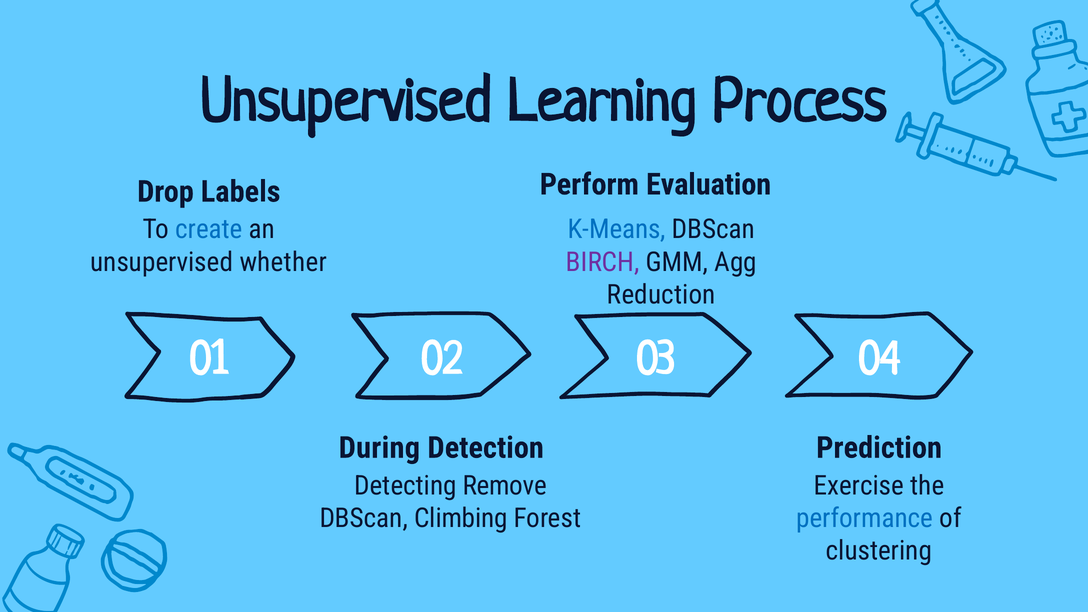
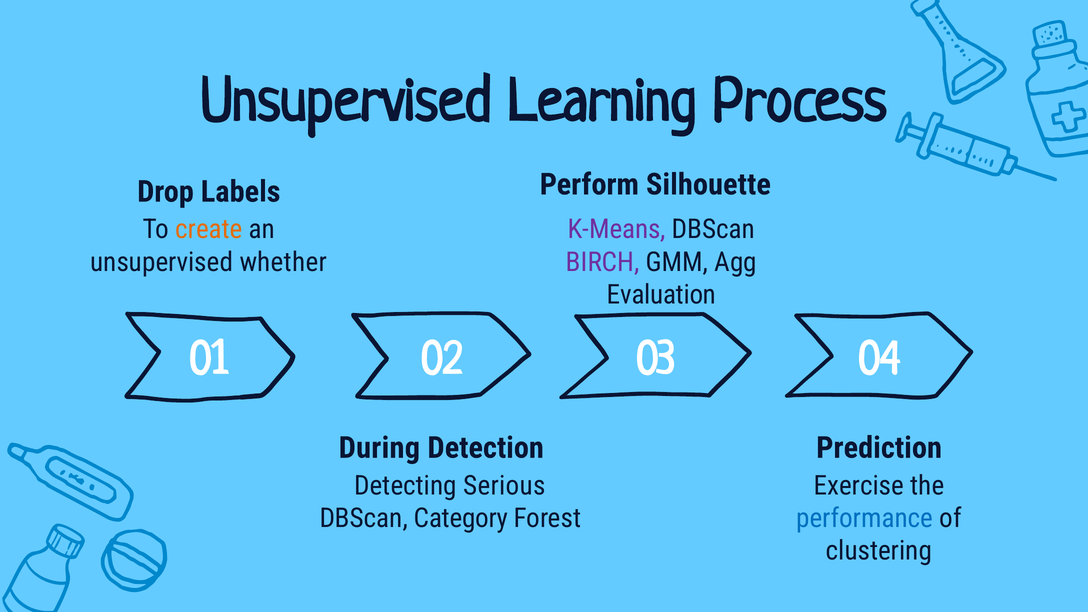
Evaluation: Evaluation -> Silhouette
create colour: blue -> orange
K-Means colour: blue -> purple
Reduction: Reduction -> Evaluation
Remove: Remove -> Serious
Climbing: Climbing -> Category
